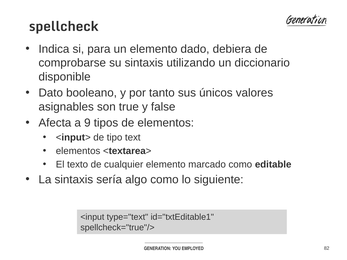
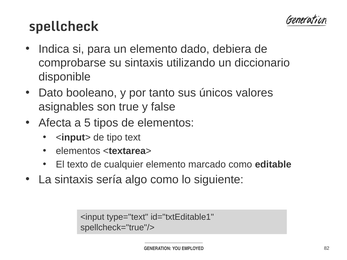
9: 9 -> 5
